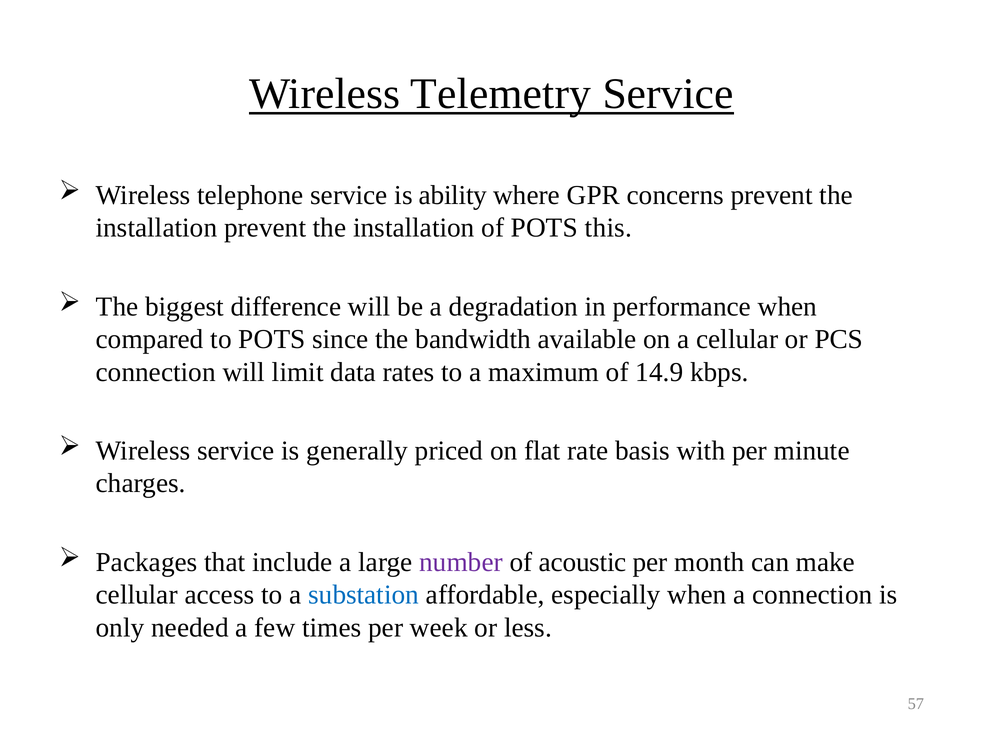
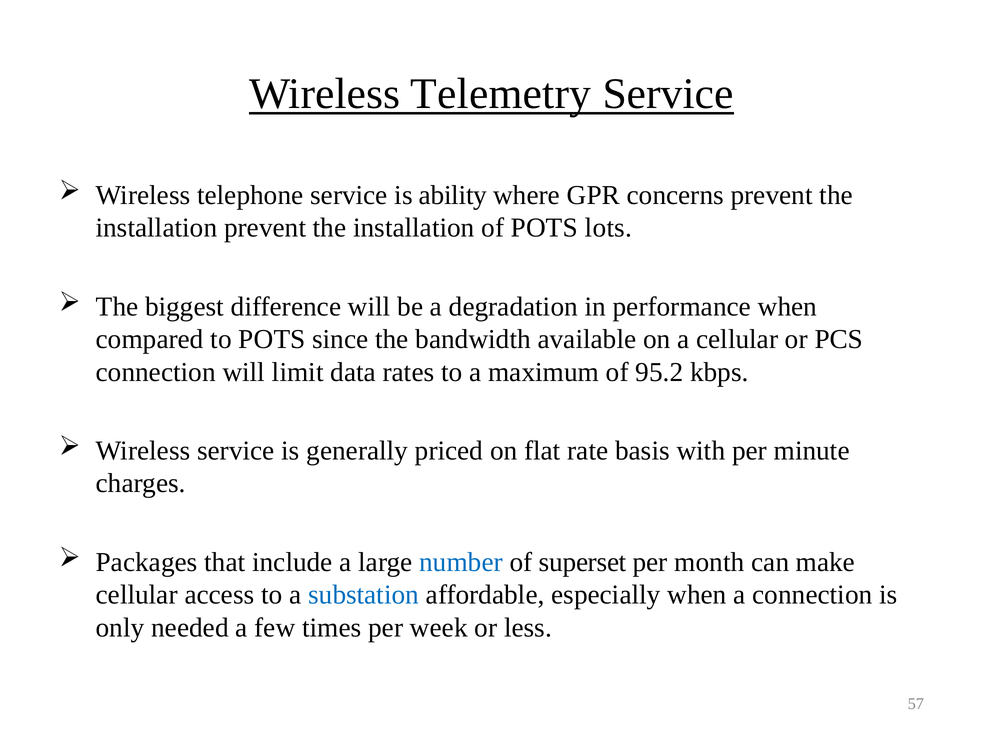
this: this -> lots
14.9: 14.9 -> 95.2
number colour: purple -> blue
acoustic: acoustic -> superset
